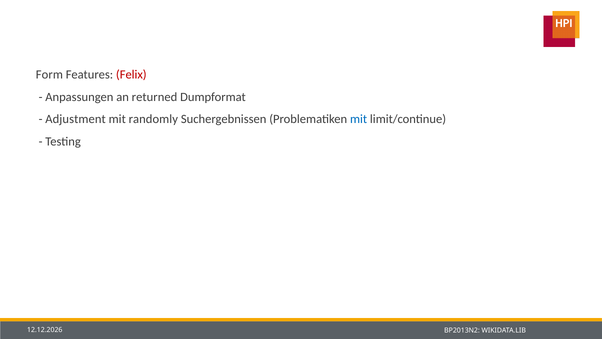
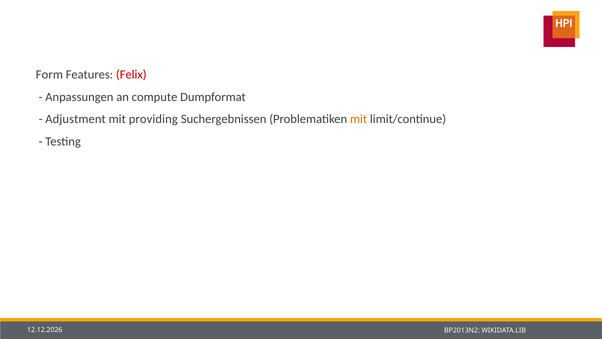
returned: returned -> compute
randomly: randomly -> providing
mit at (359, 119) colour: blue -> orange
